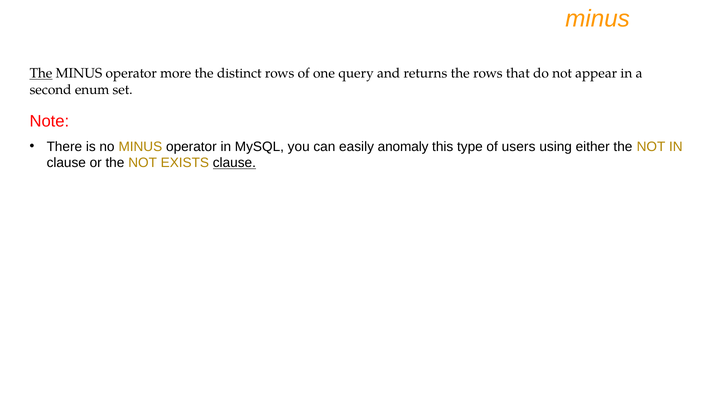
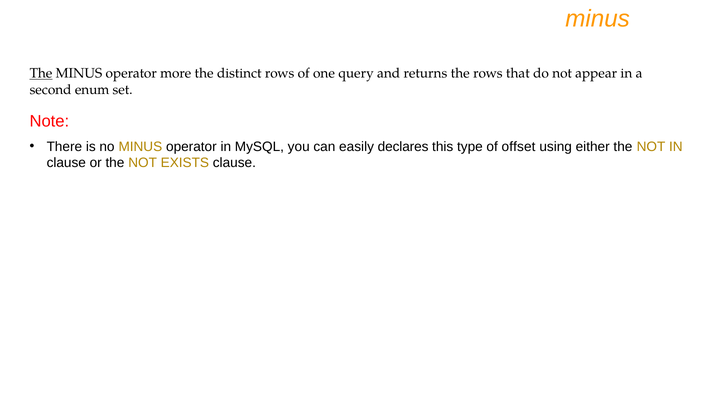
anomaly: anomaly -> declares
users: users -> offset
clause at (234, 163) underline: present -> none
